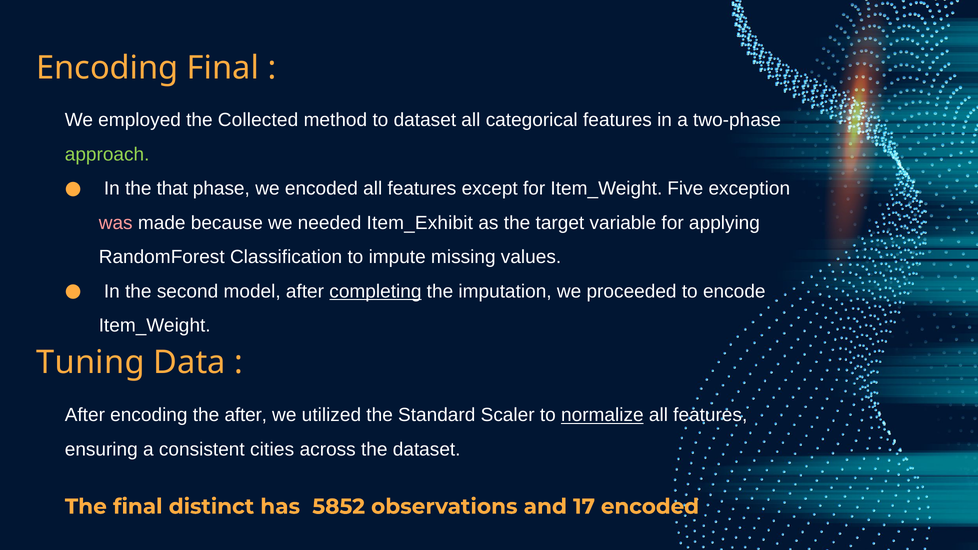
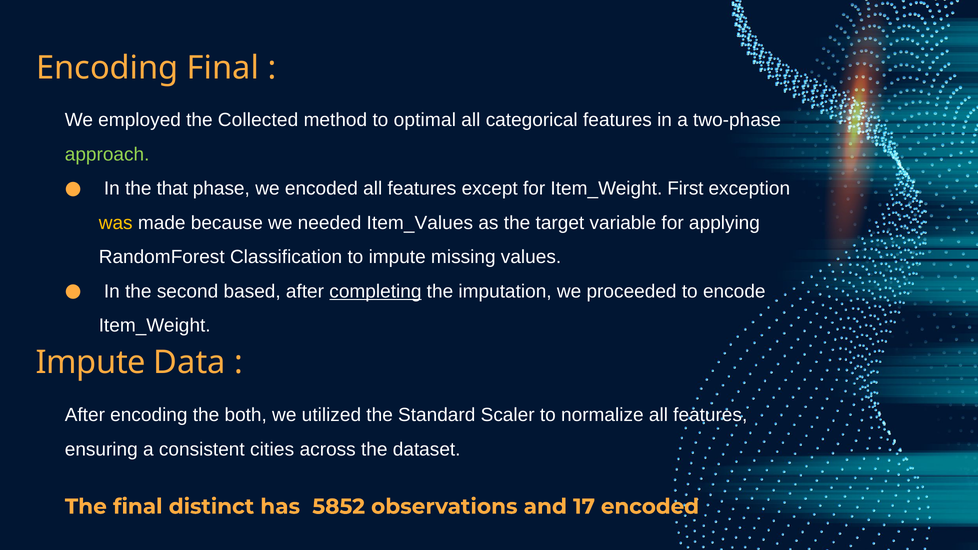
to dataset: dataset -> optimal
Five: Five -> First
was colour: pink -> yellow
Item_Exhibit: Item_Exhibit -> Item_Values
model: model -> based
Tuning at (90, 363): Tuning -> Impute
the after: after -> both
normalize underline: present -> none
